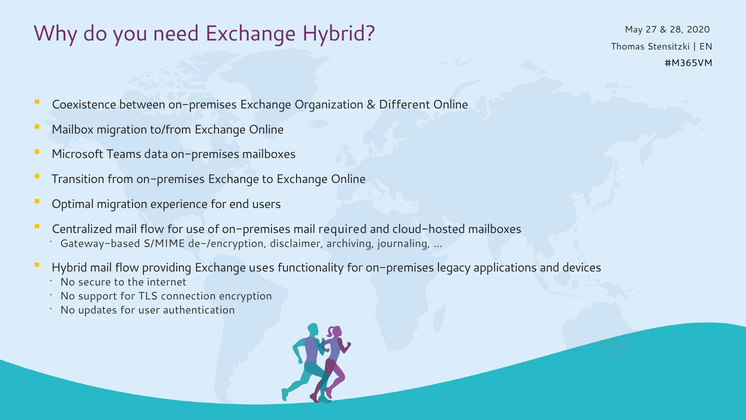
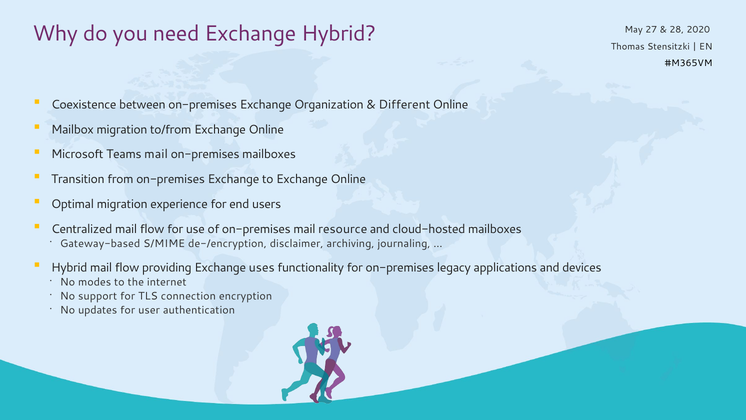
Teams data: data -> mail
required: required -> resource
secure: secure -> modes
